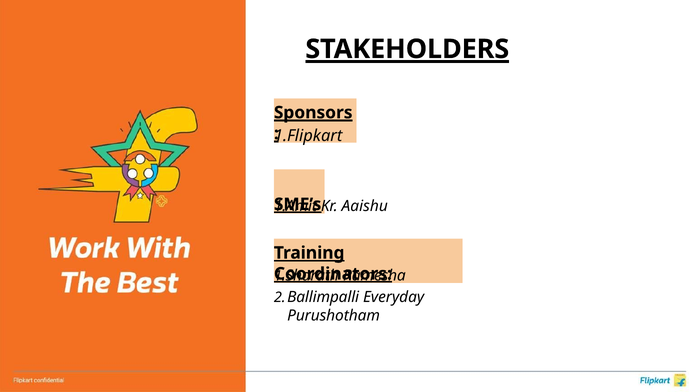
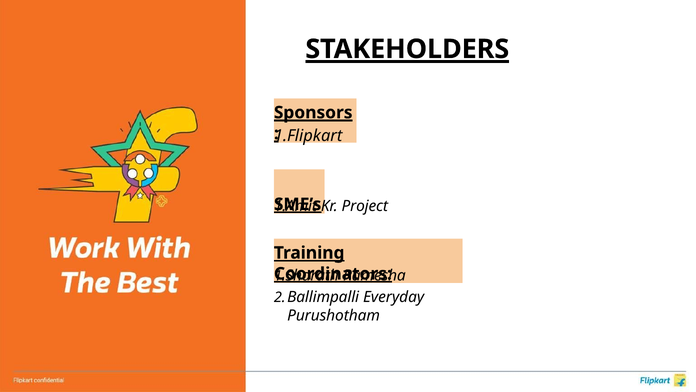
Aaishu: Aaishu -> Project
